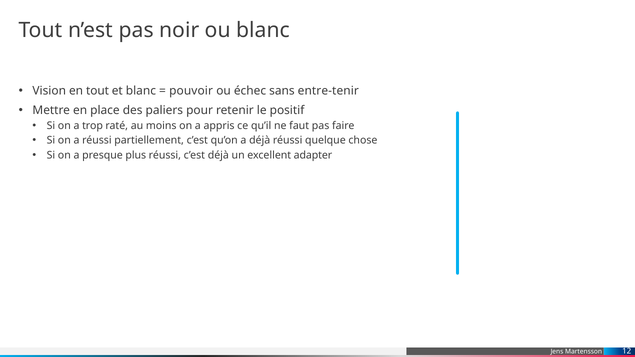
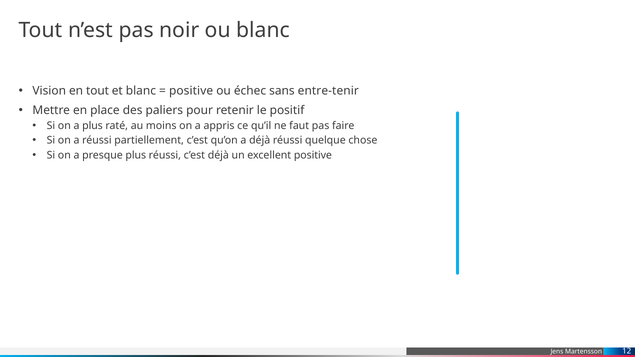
pouvoir at (191, 91): pouvoir -> positive
a trop: trop -> plus
excellent adapter: adapter -> positive
